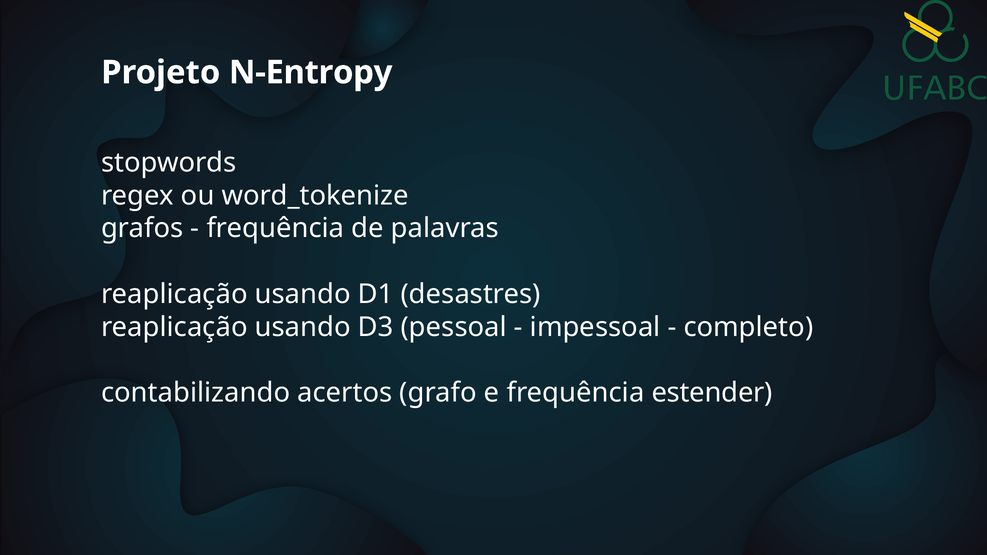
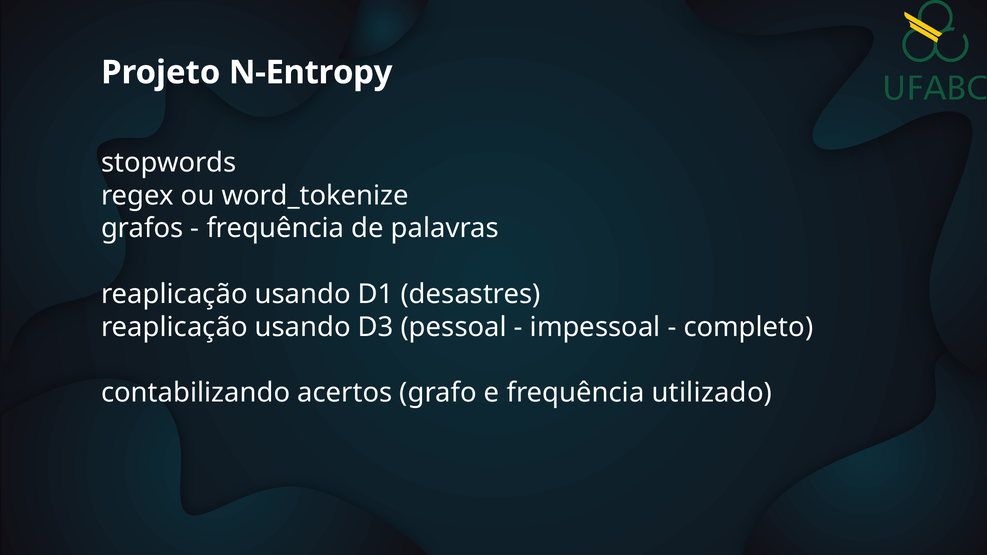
estender: estender -> utilizado
